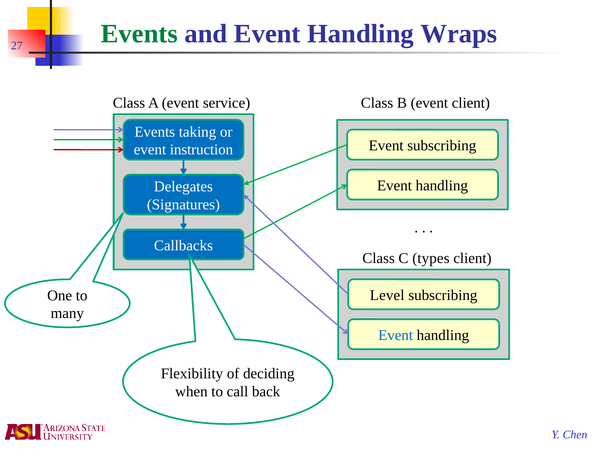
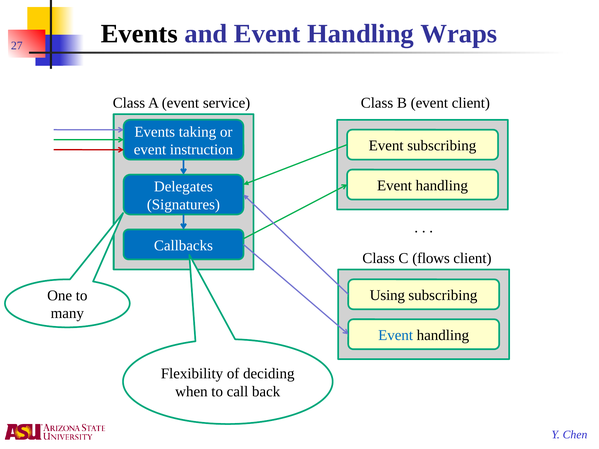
Events at (139, 34) colour: green -> black
types: types -> flows
Level: Level -> Using
